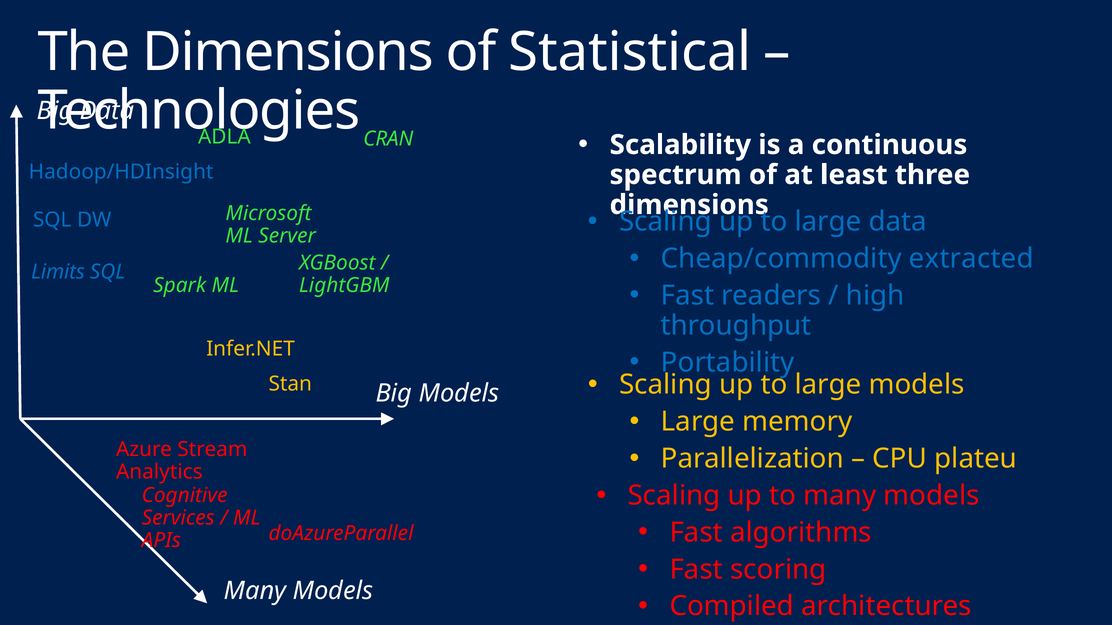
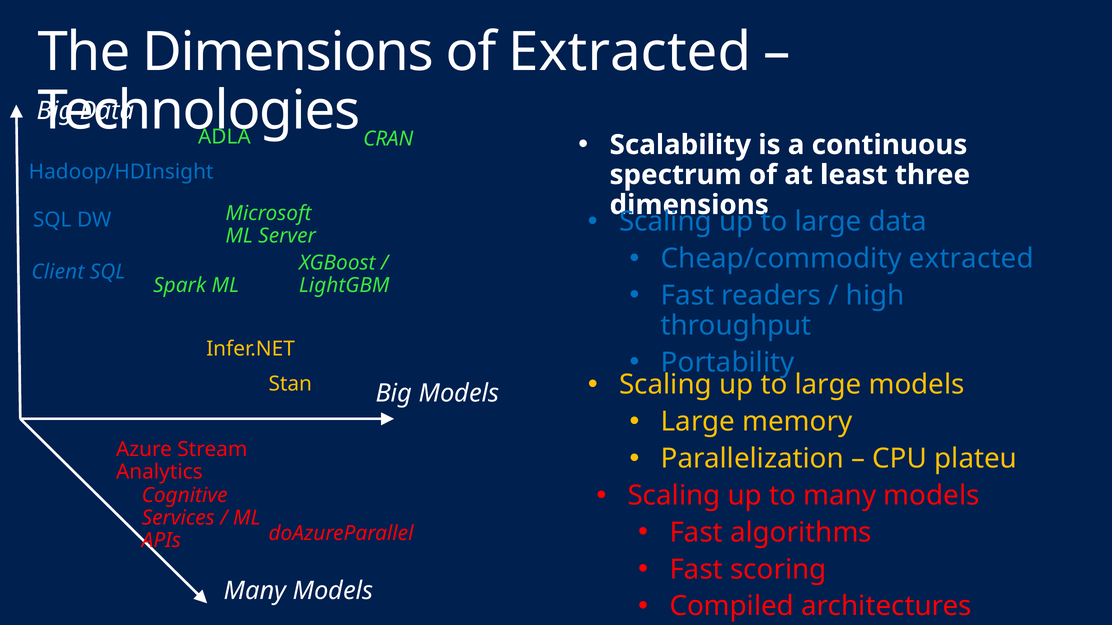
of Statistical: Statistical -> Extracted
Limits: Limits -> Client
